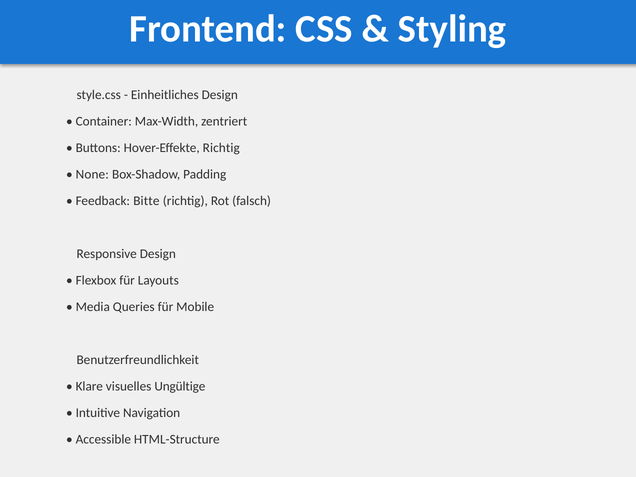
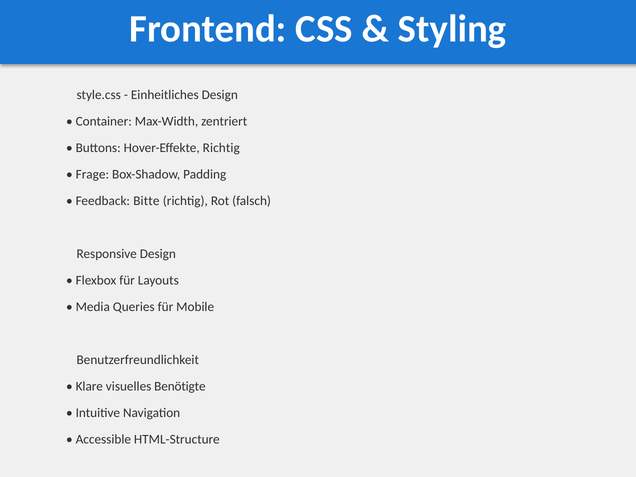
None: None -> Frage
Ungültige: Ungültige -> Benötigte
